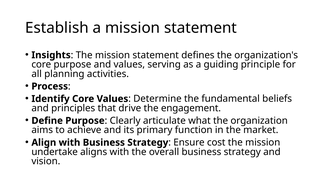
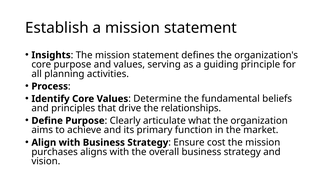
engagement: engagement -> relationships
undertake: undertake -> purchases
